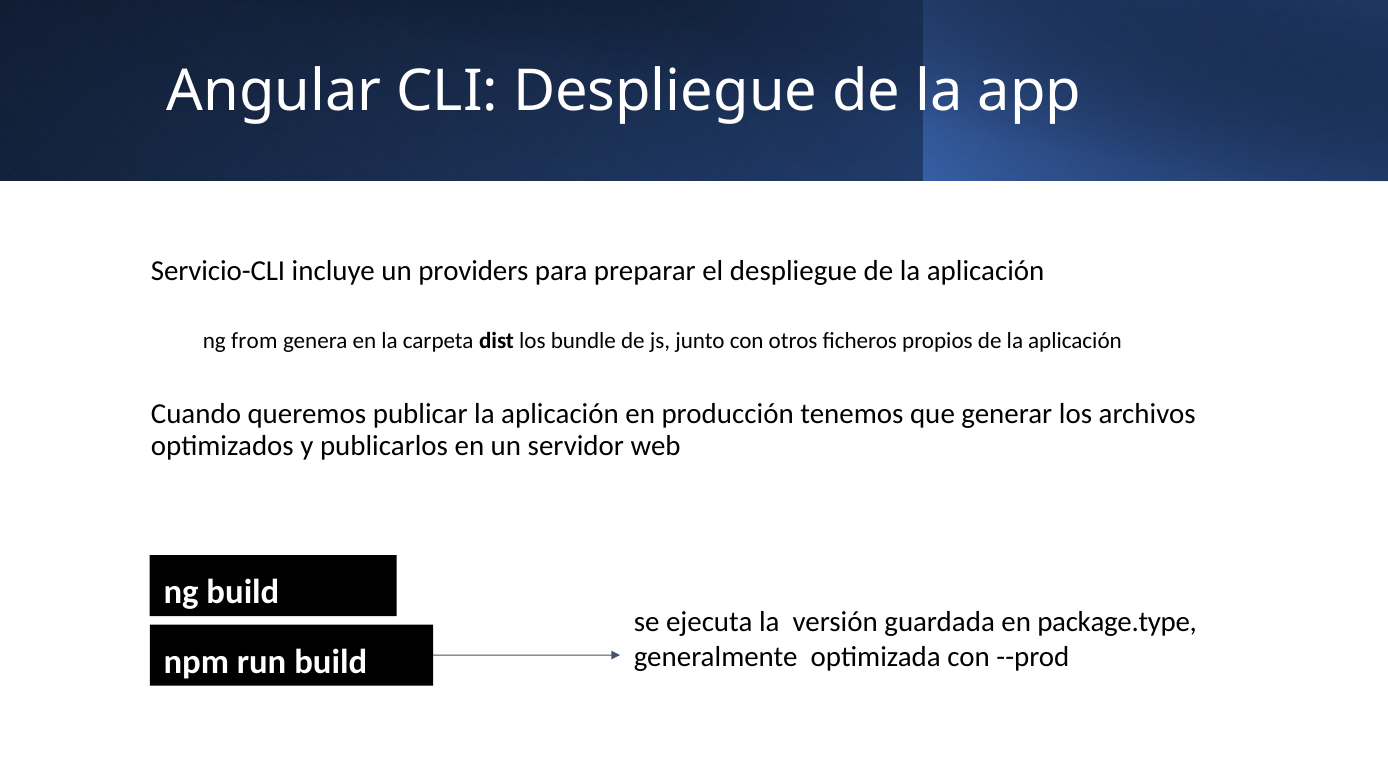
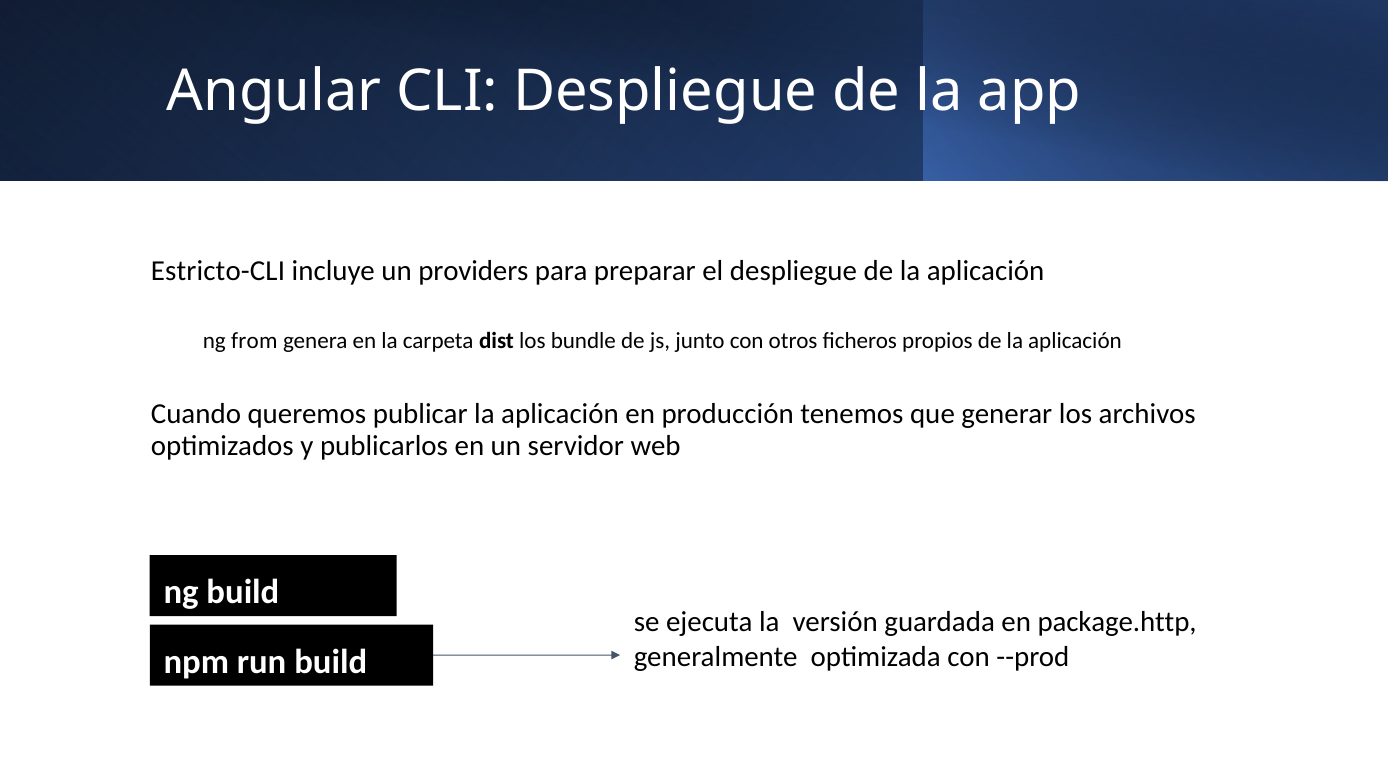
Servicio-CLI: Servicio-CLI -> Estricto-CLI
package.type: package.type -> package.http
